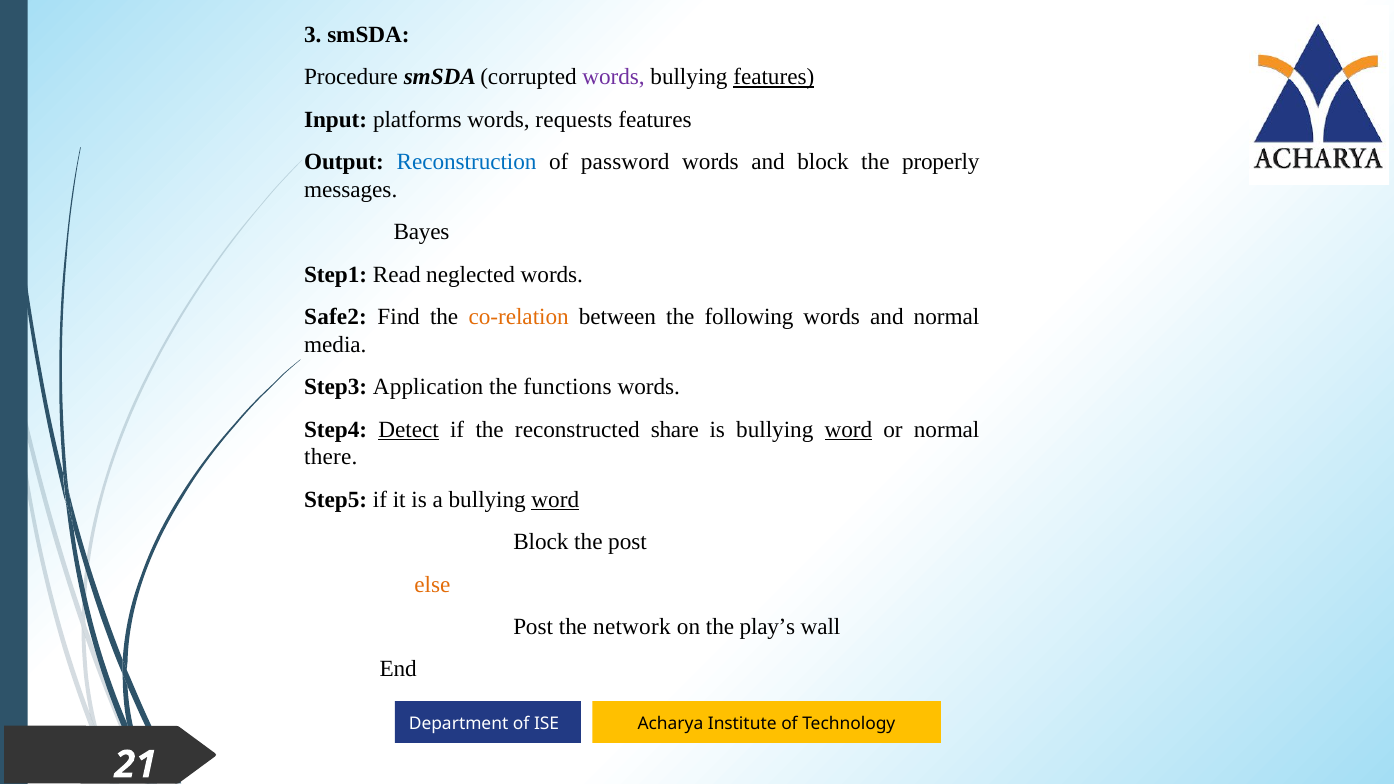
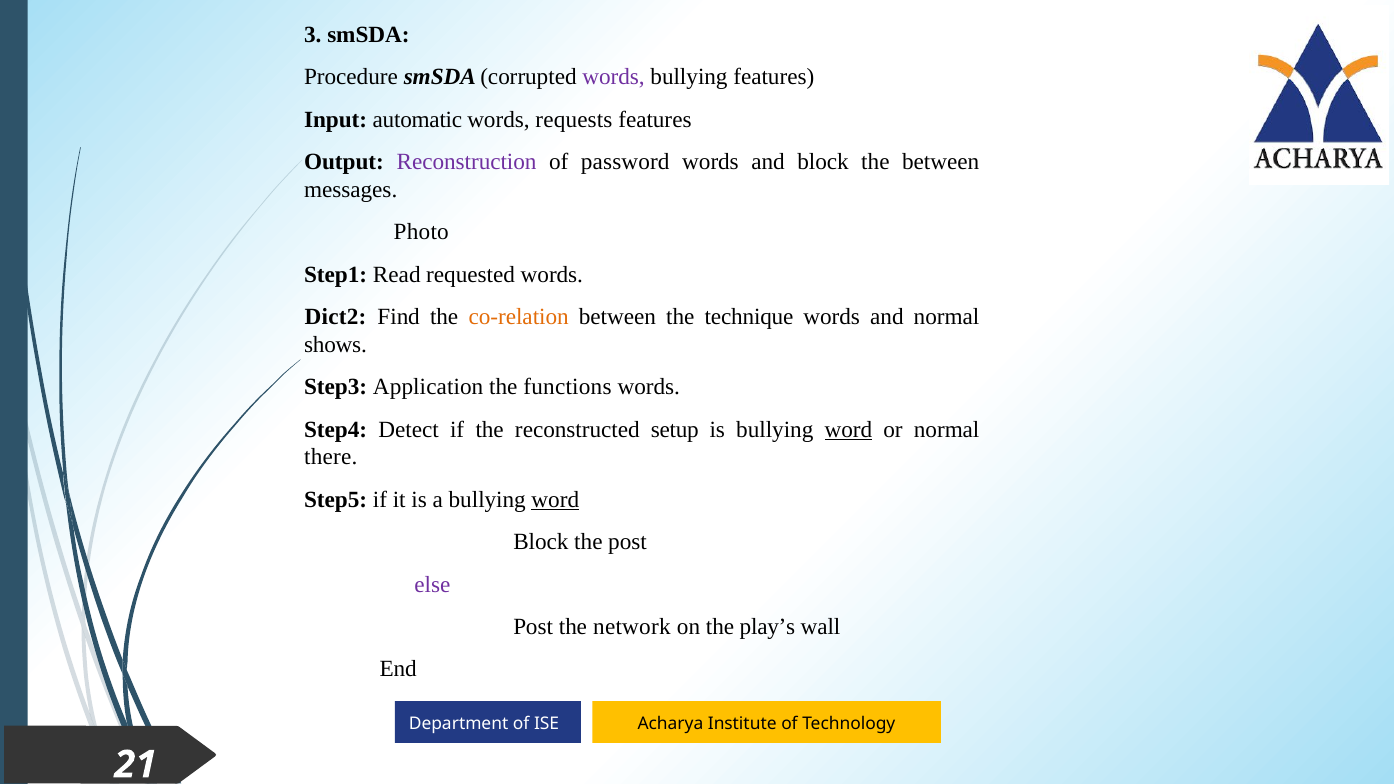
features at (774, 77) underline: present -> none
platforms: platforms -> automatic
Reconstruction colour: blue -> purple
the properly: properly -> between
Bayes: Bayes -> Photo
neglected: neglected -> requested
Safe2: Safe2 -> Dict2
following: following -> technique
media: media -> shows
Detect underline: present -> none
share: share -> setup
else colour: orange -> purple
